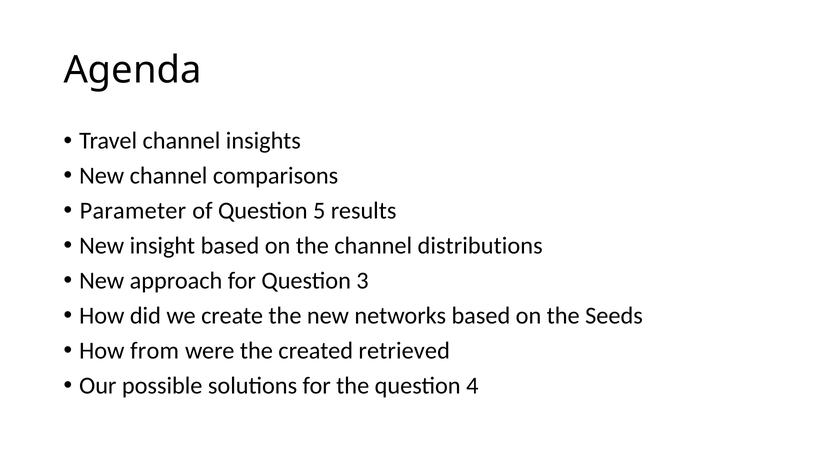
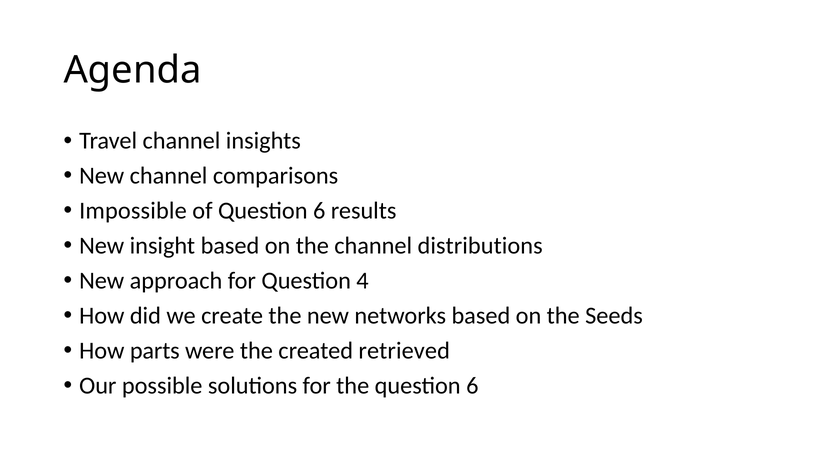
Parameter: Parameter -> Impossible
of Question 5: 5 -> 6
3: 3 -> 4
from: from -> parts
the question 4: 4 -> 6
